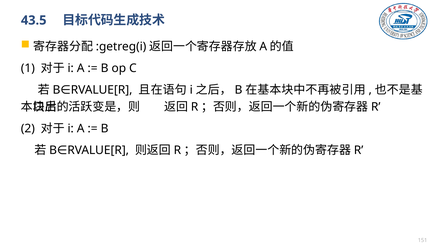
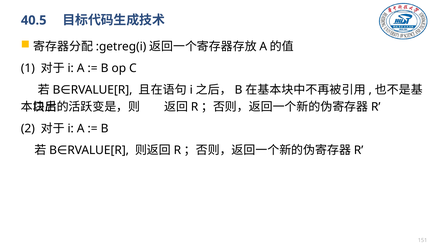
43.5: 43.5 -> 40.5
